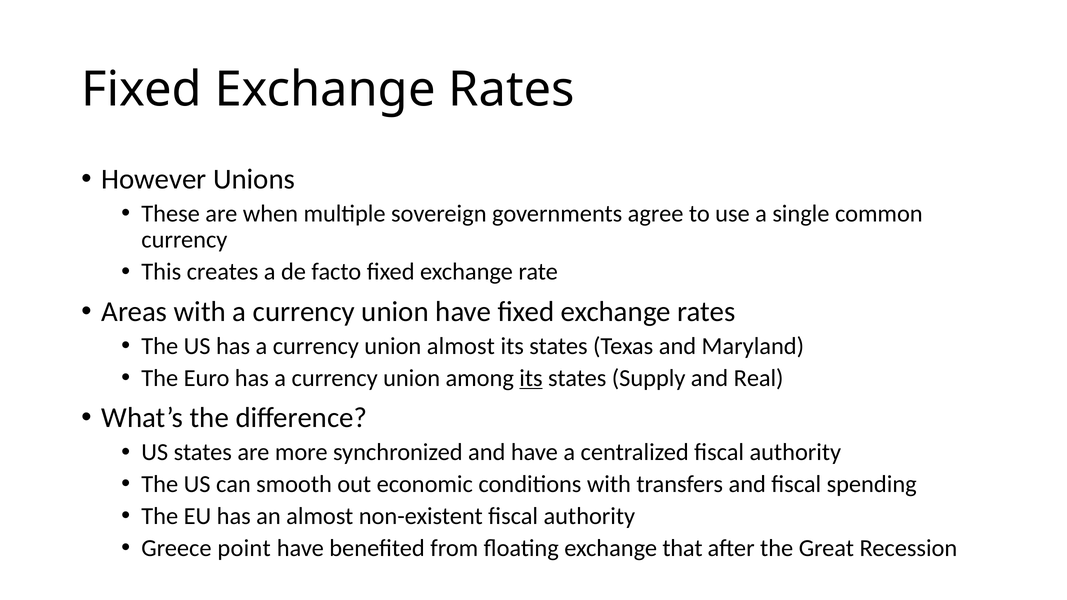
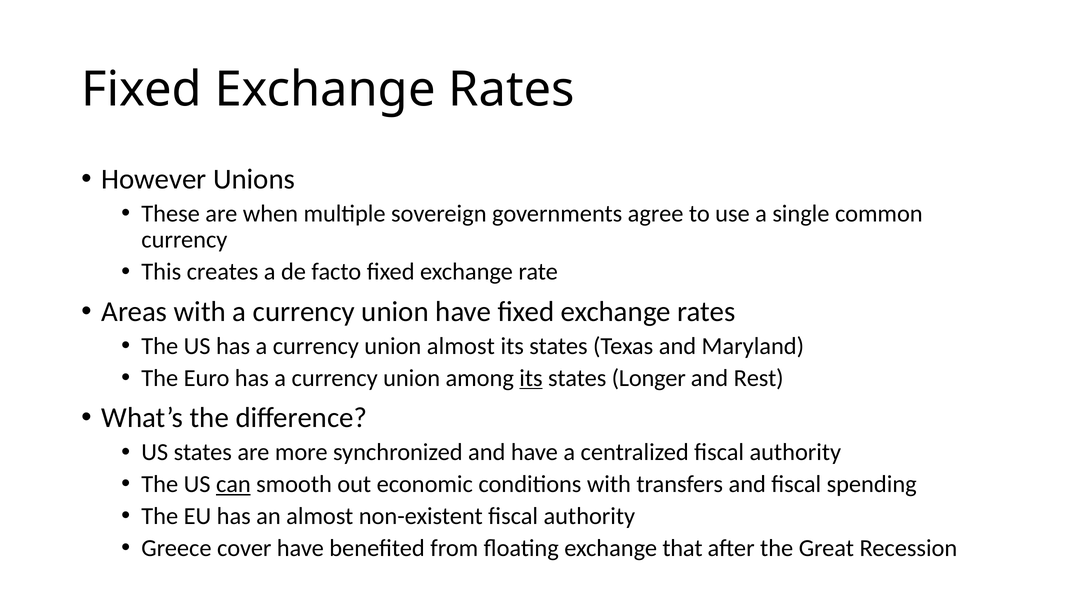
Supply: Supply -> Longer
Real: Real -> Rest
can underline: none -> present
point: point -> cover
